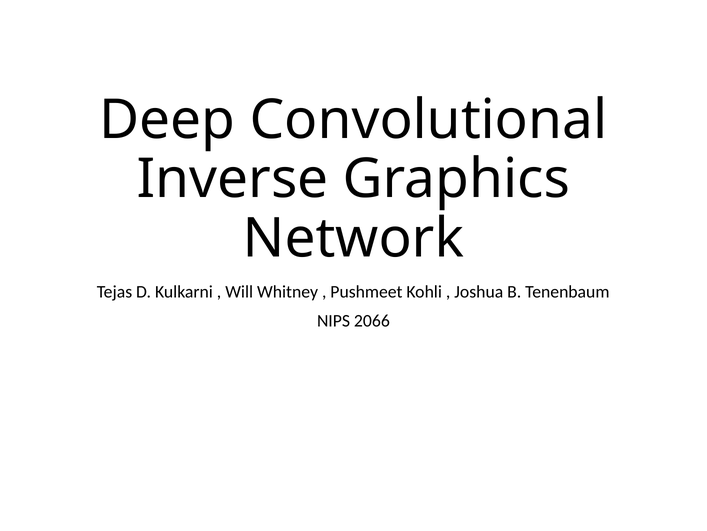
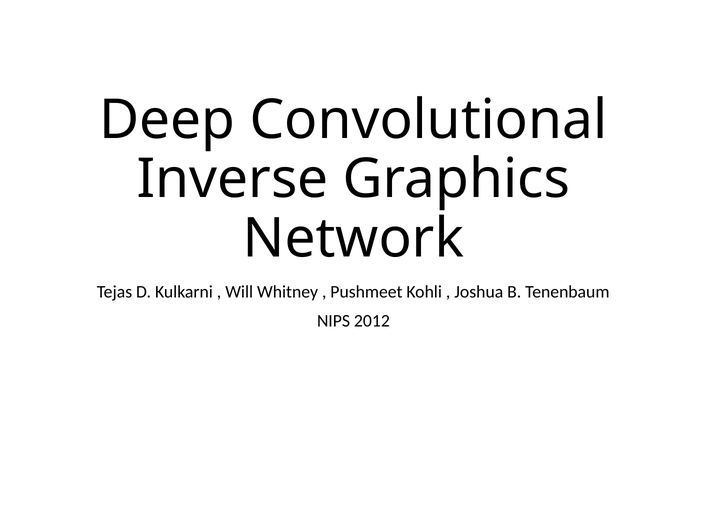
2066: 2066 -> 2012
